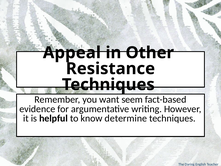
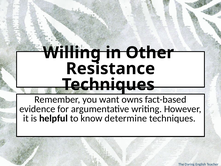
Appeal: Appeal -> Willing
seem: seem -> owns
